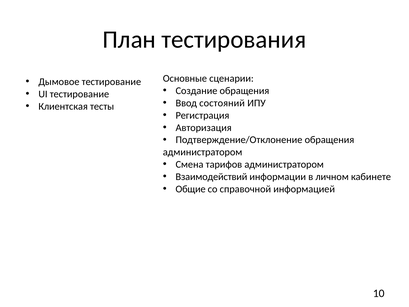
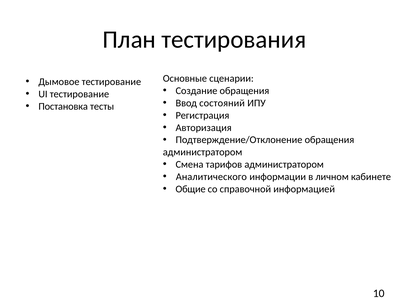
Клиентская: Клиентская -> Постановка
Взаимодействий: Взаимодействий -> Аналитического
